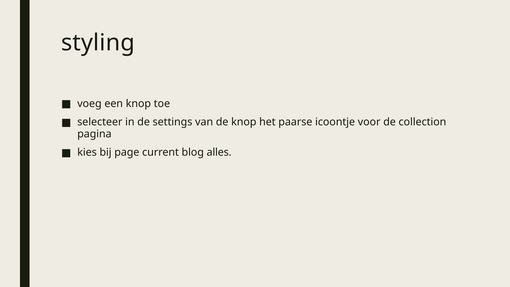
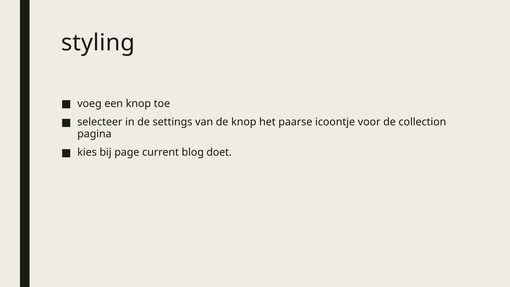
alles: alles -> doet
